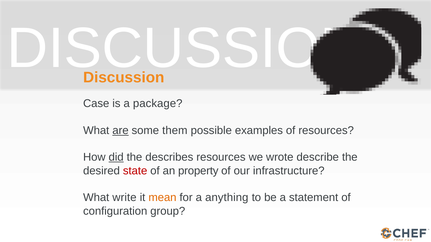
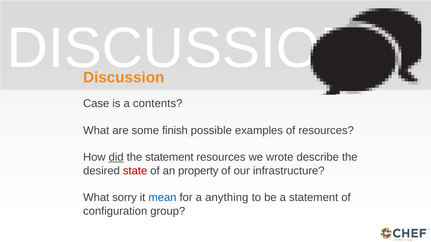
package: package -> contents
are underline: present -> none
them: them -> finish
the describes: describes -> statement
write: write -> sorry
mean colour: orange -> blue
